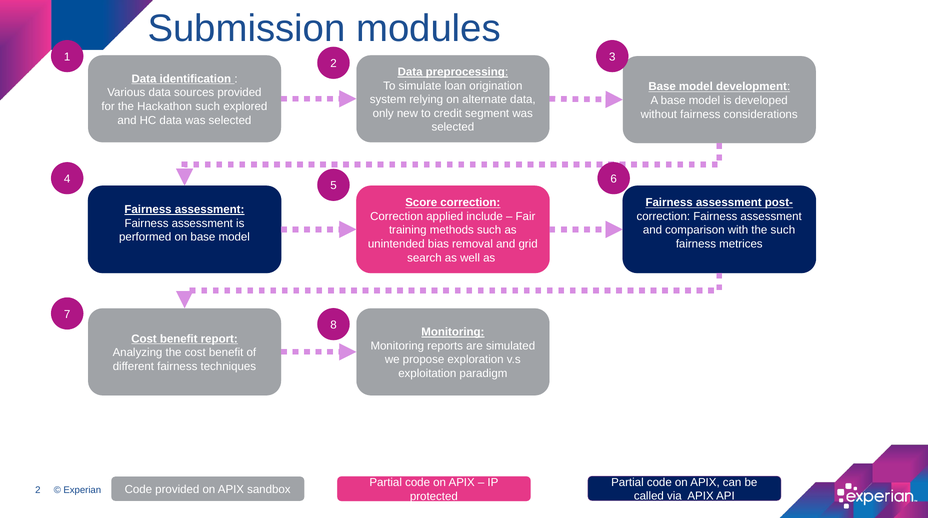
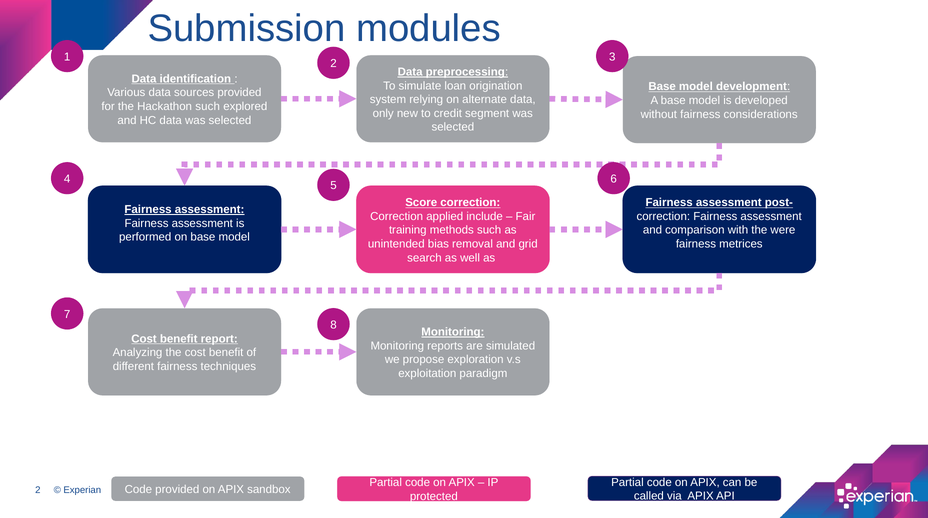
the such: such -> were
